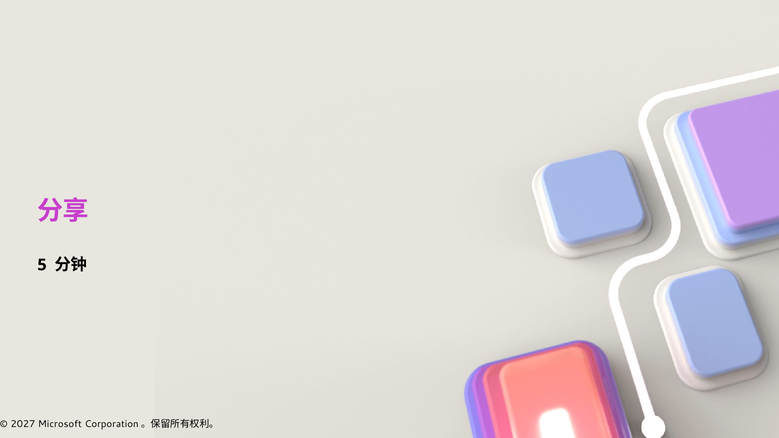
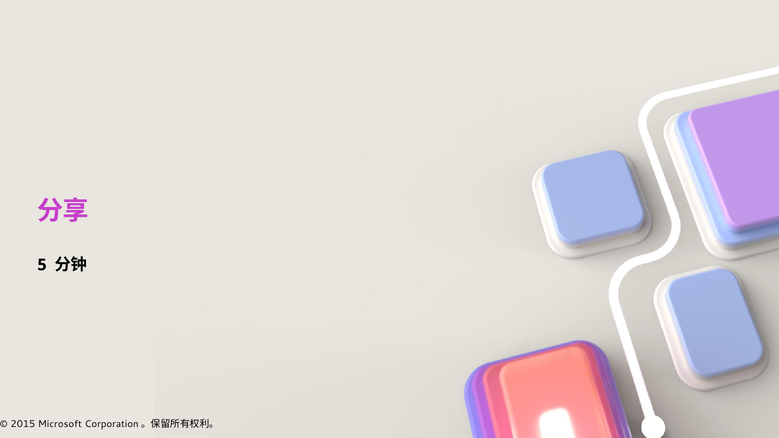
2027: 2027 -> 2015
